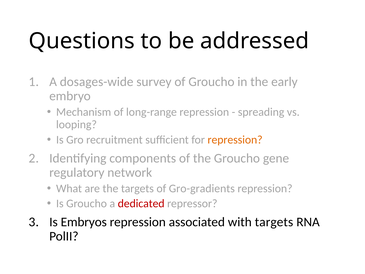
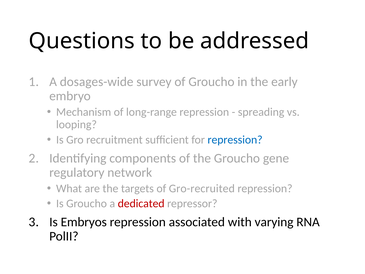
repression at (235, 140) colour: orange -> blue
Gro-gradients: Gro-gradients -> Gro-recruited
with targets: targets -> varying
